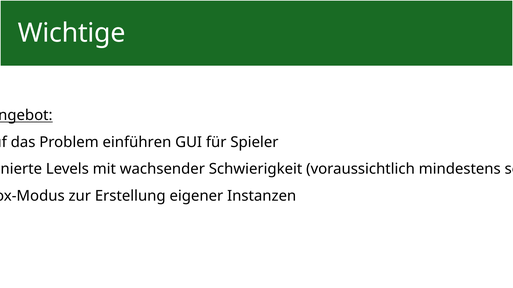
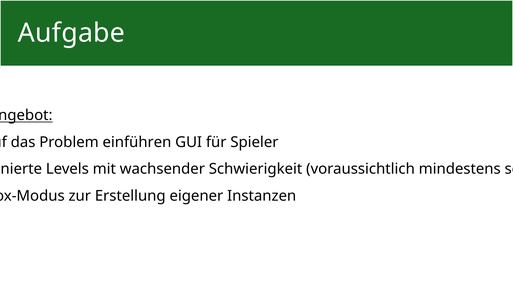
Wichtige: Wichtige -> Aufgabe
